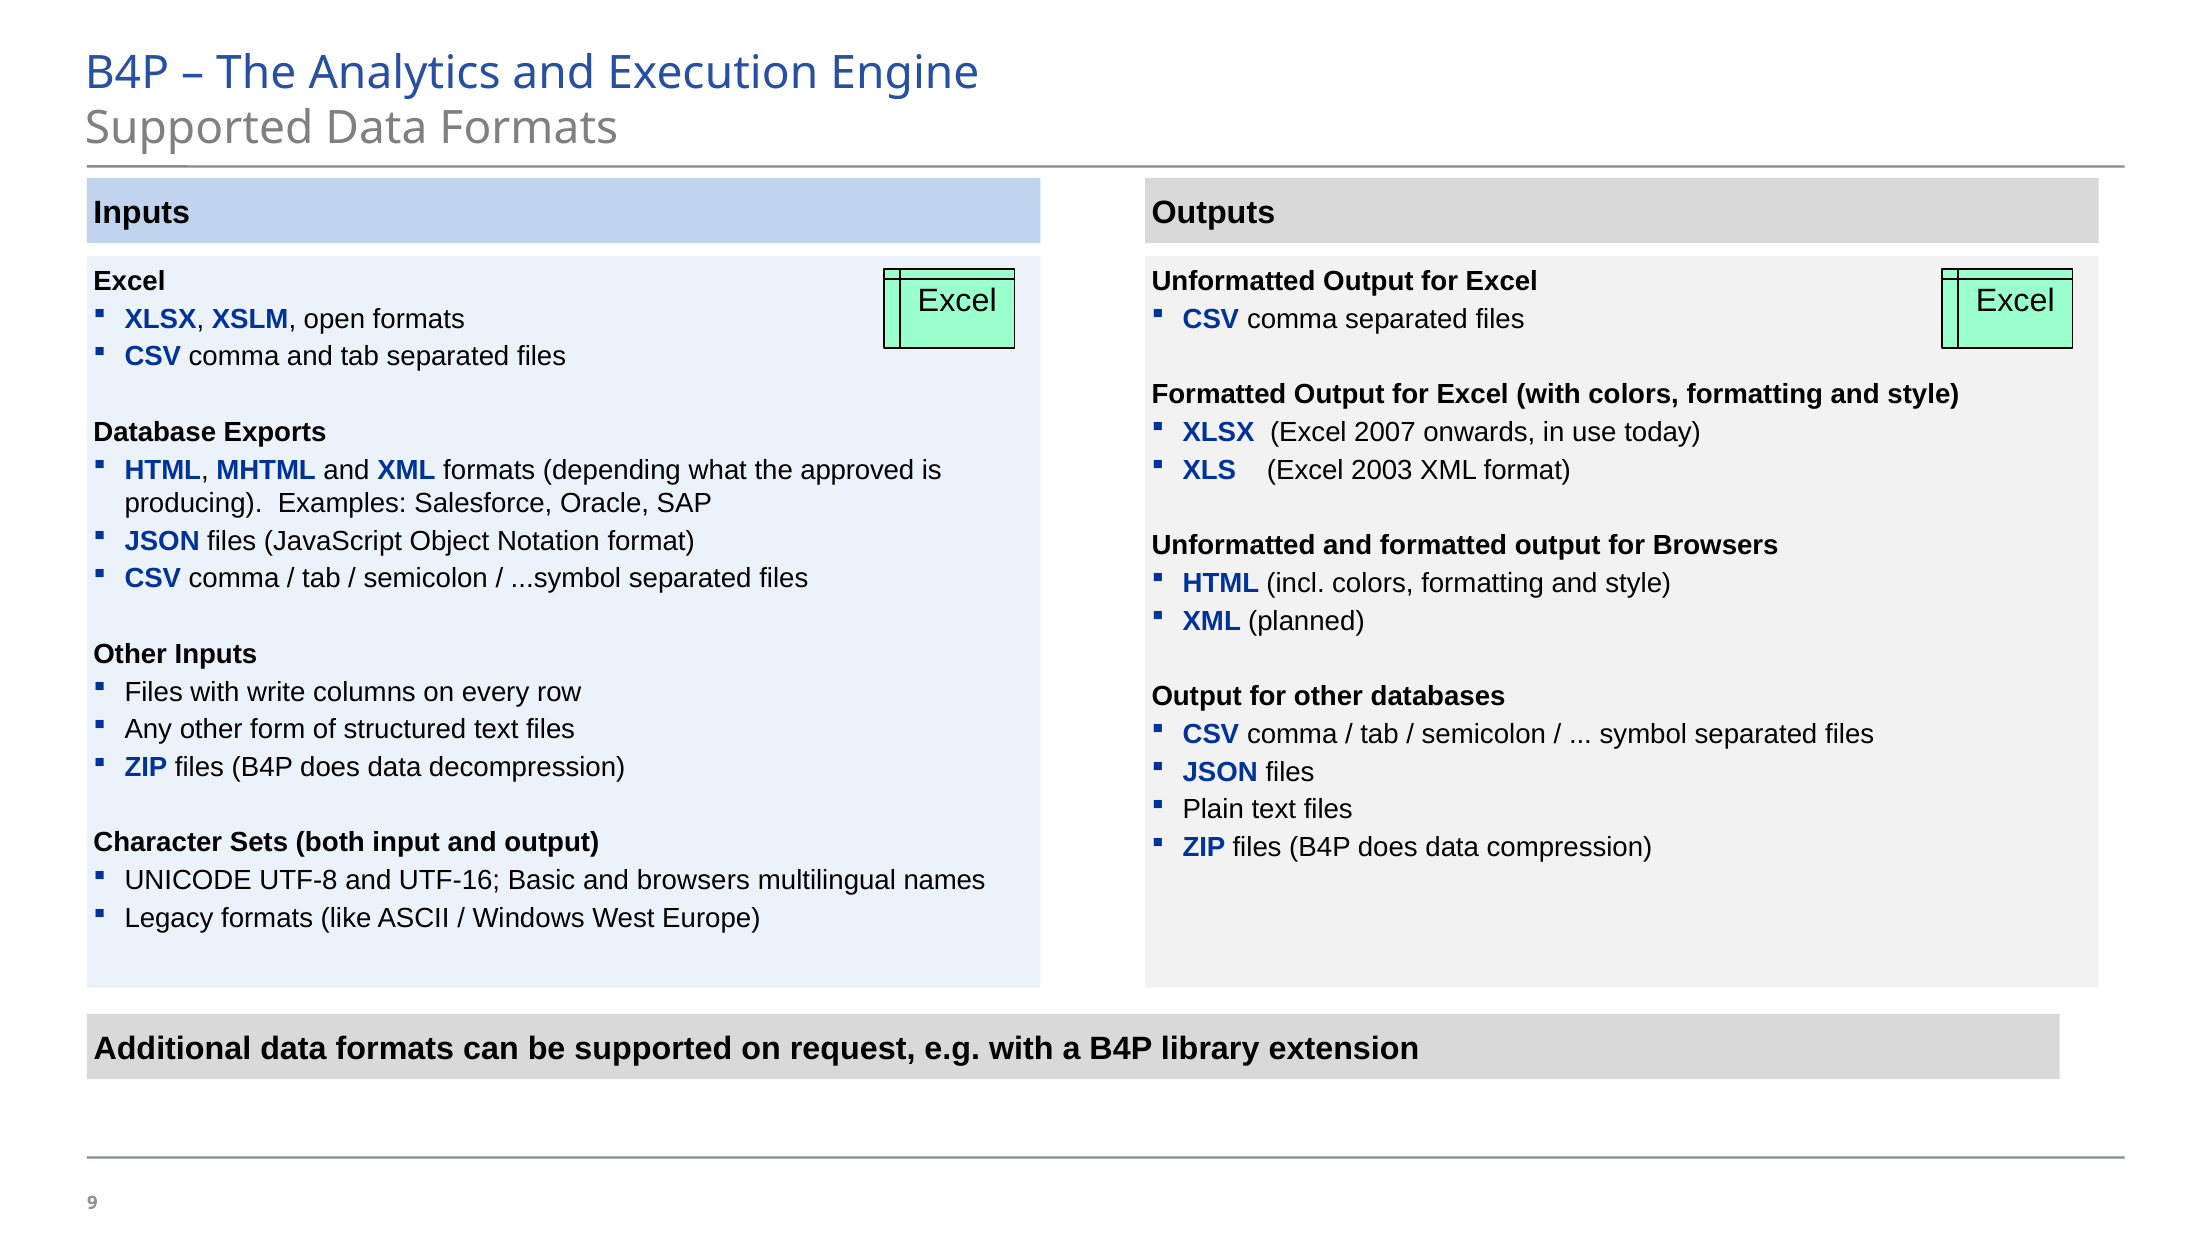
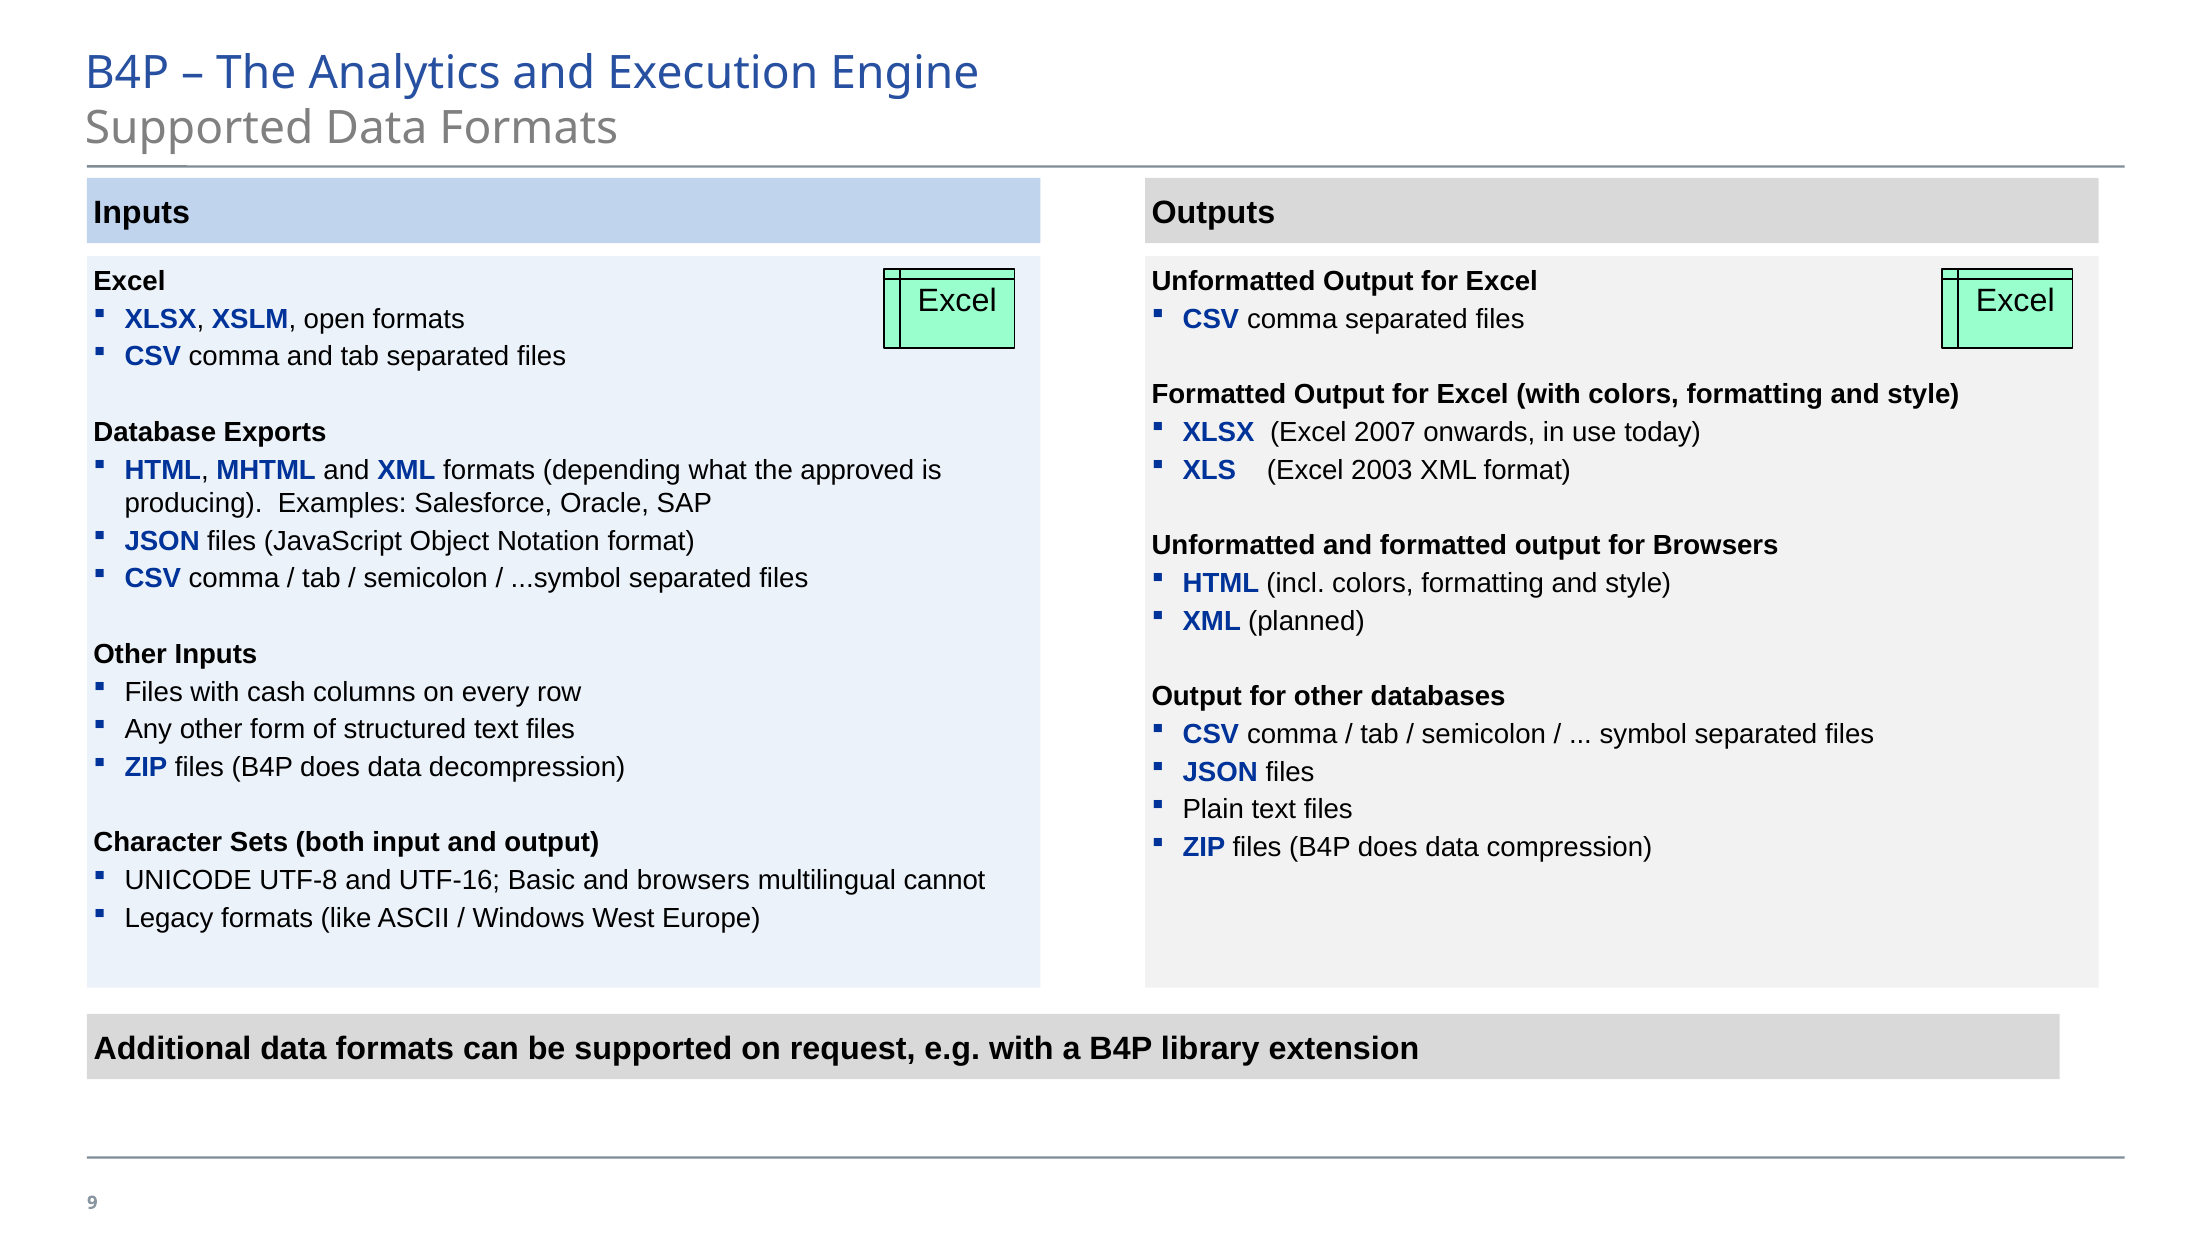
write: write -> cash
names: names -> cannot
